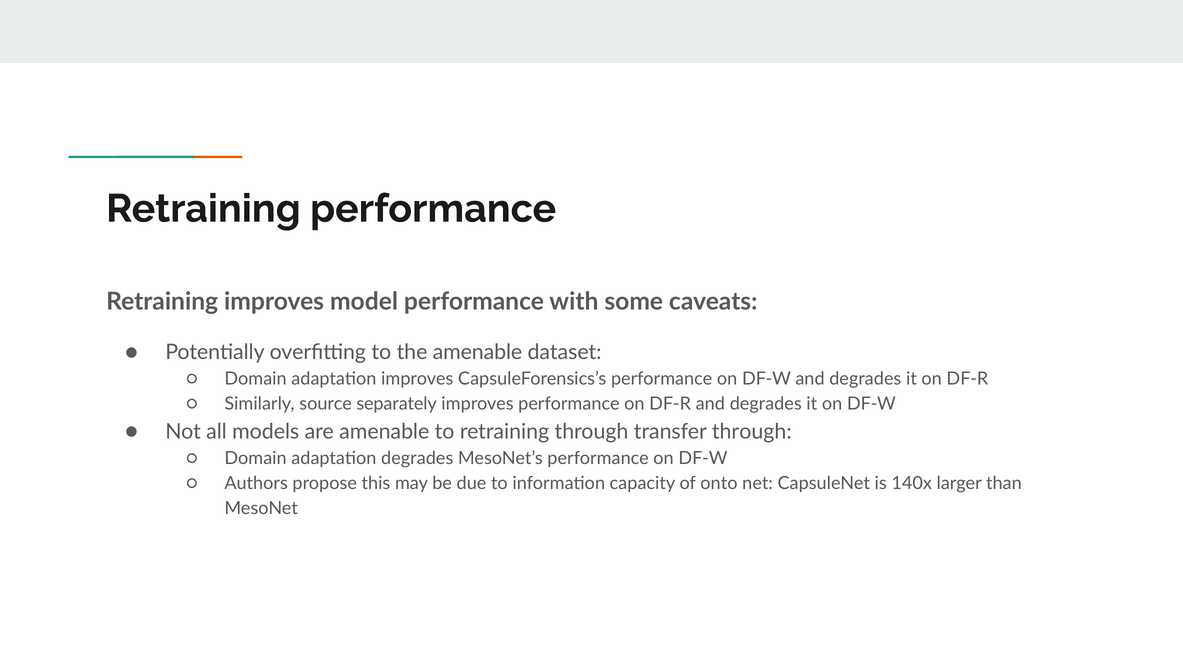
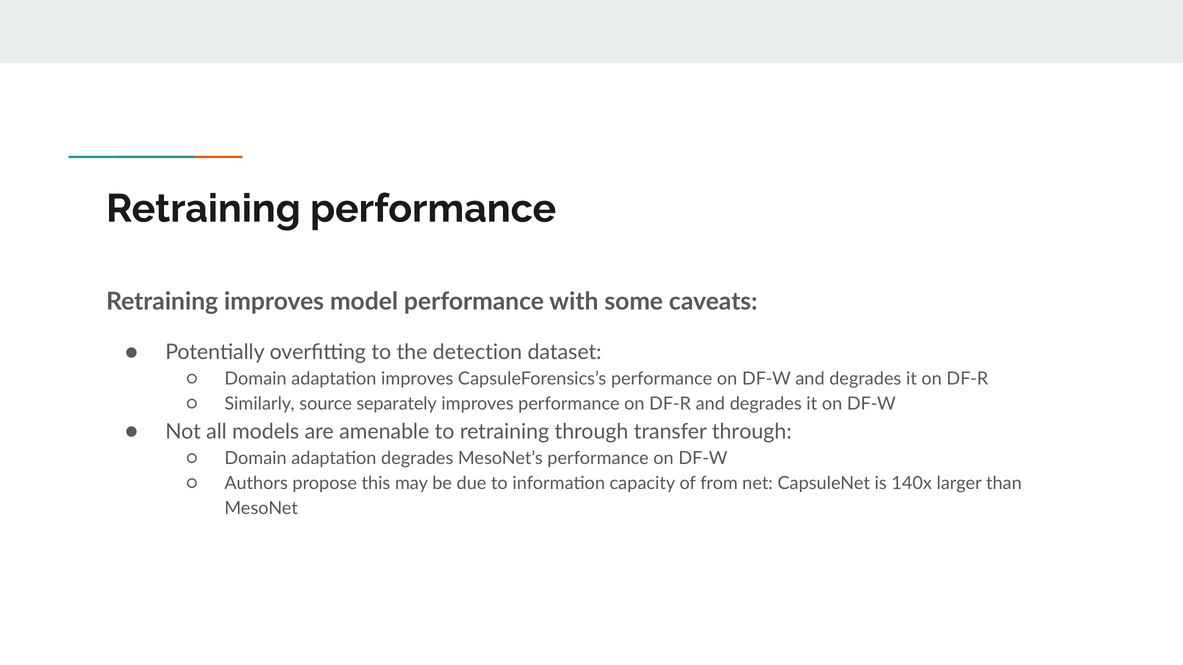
the amenable: amenable -> detection
onto: onto -> from
